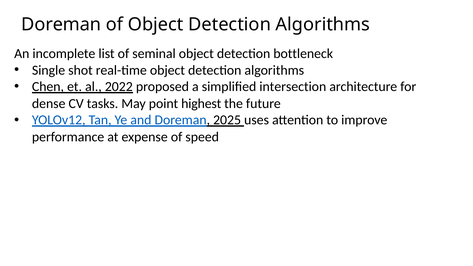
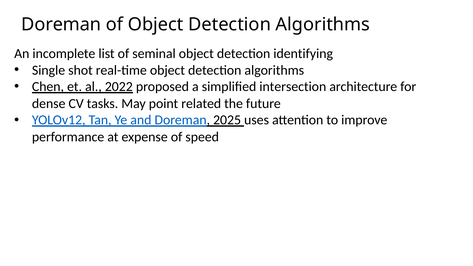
bottleneck: bottleneck -> identifying
highest: highest -> related
